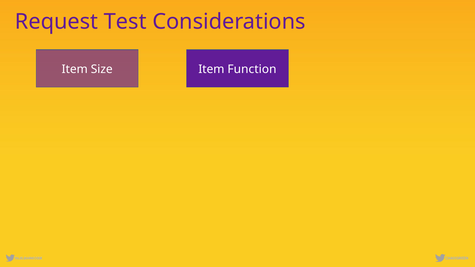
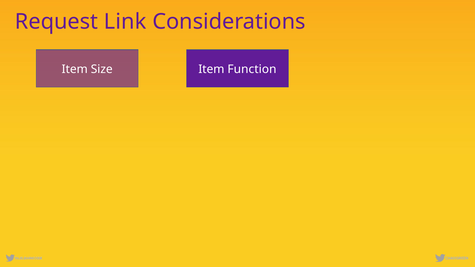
Test: Test -> Link
